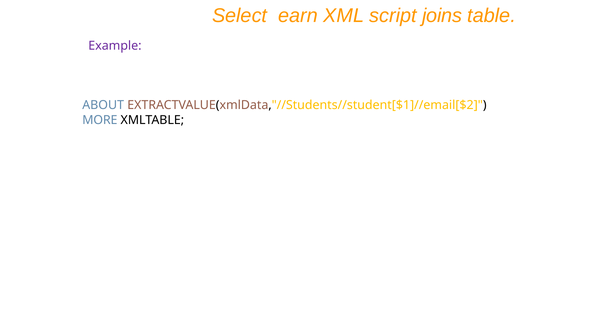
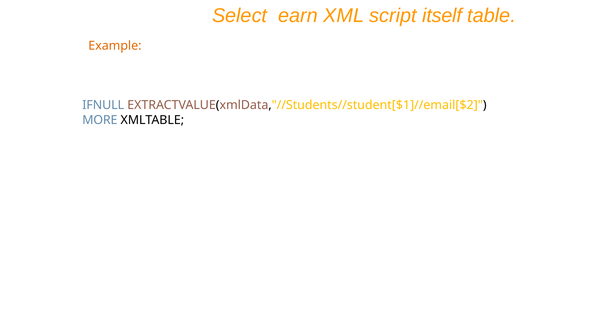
joins: joins -> itself
Example colour: purple -> orange
ABOUT: ABOUT -> IFNULL
